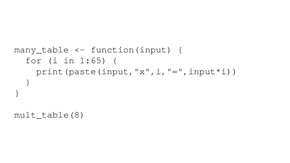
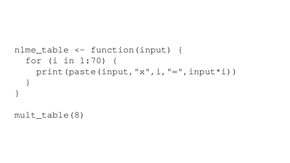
many_table: many_table -> nlme_table
1:65: 1:65 -> 1:70
